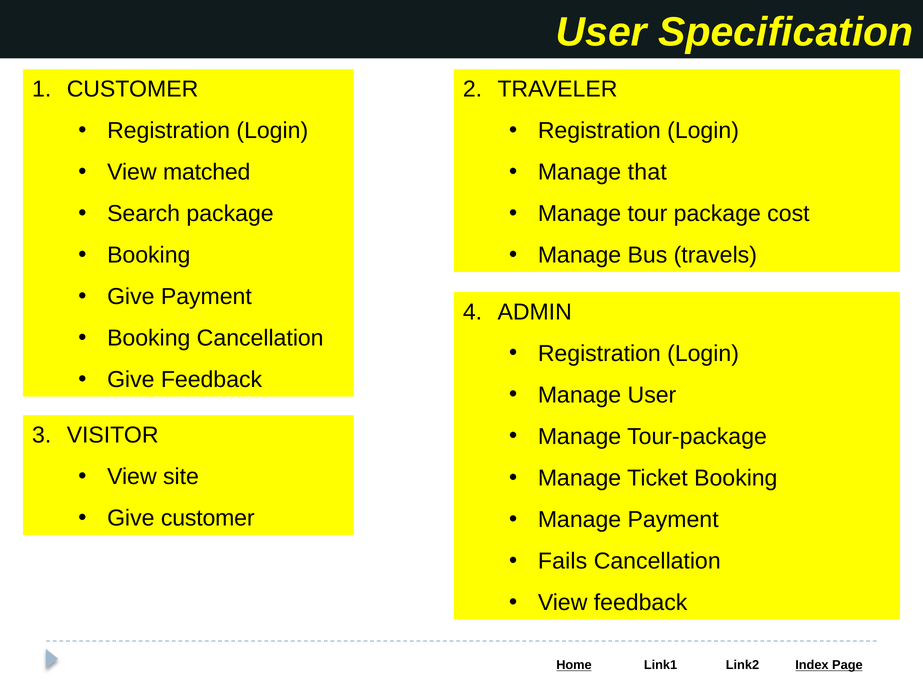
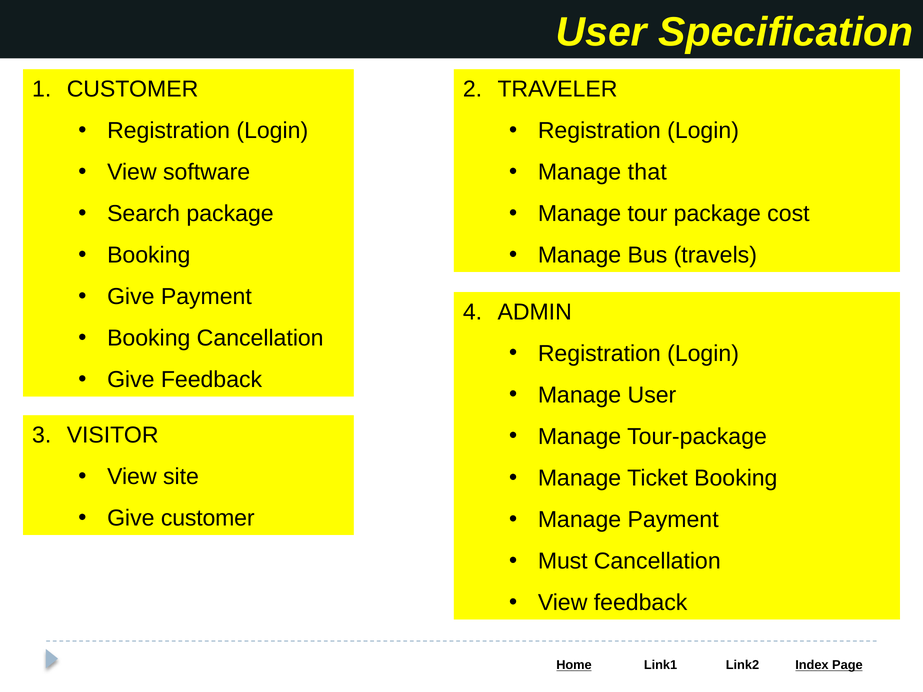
matched: matched -> software
Fails: Fails -> Must
